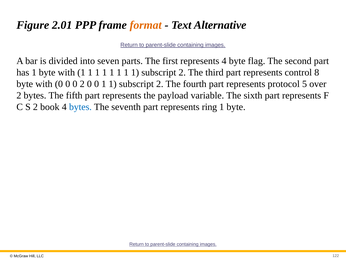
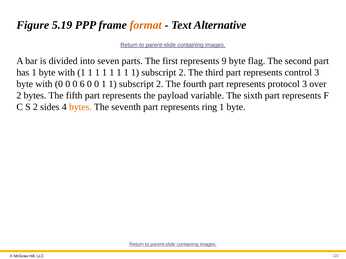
2.01: 2.01 -> 5.19
represents 4: 4 -> 9
control 8: 8 -> 3
0 2: 2 -> 6
protocol 5: 5 -> 3
book: book -> sides
bytes at (80, 107) colour: blue -> orange
